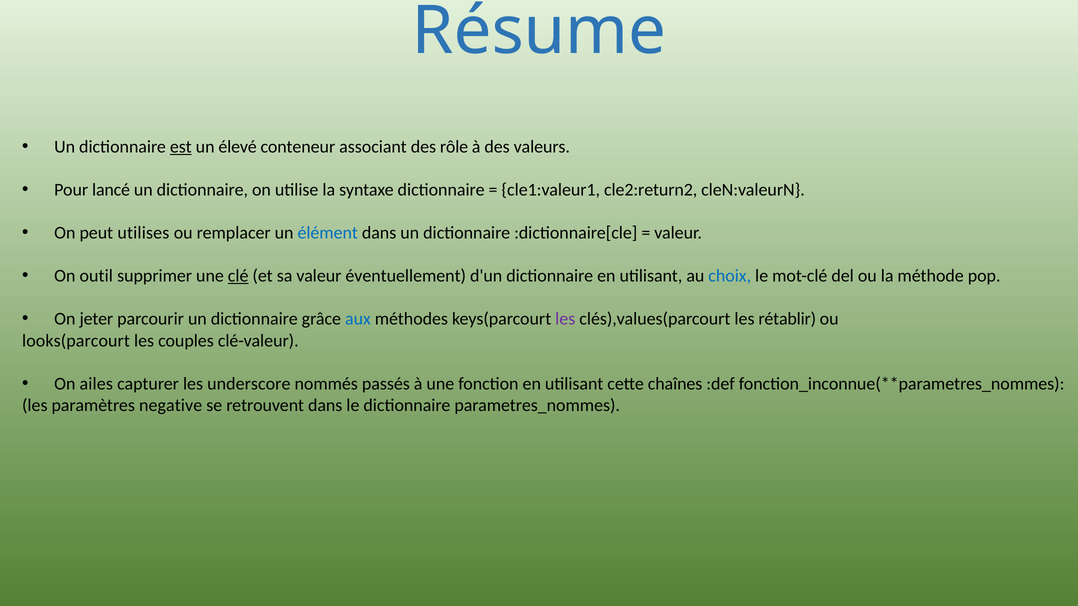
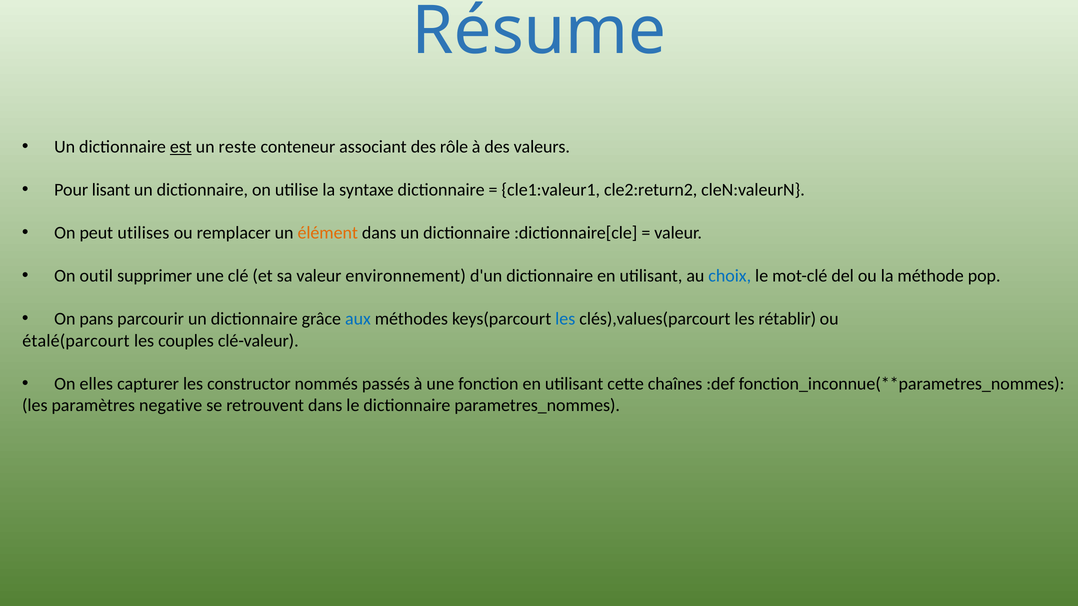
élevé: élevé -> reste
lancé: lancé -> lisant
élément colour: blue -> orange
clé underline: present -> none
éventuellement: éventuellement -> environnement
jeter: jeter -> pans
les at (565, 319) colour: purple -> blue
looks(parcourt: looks(parcourt -> étalé(parcourt
ailes: ailes -> elles
underscore: underscore -> constructor
